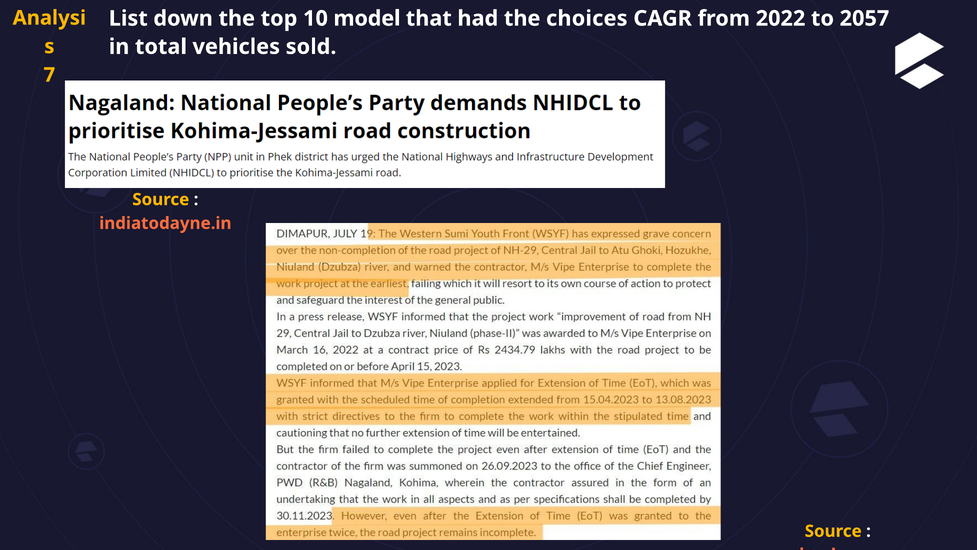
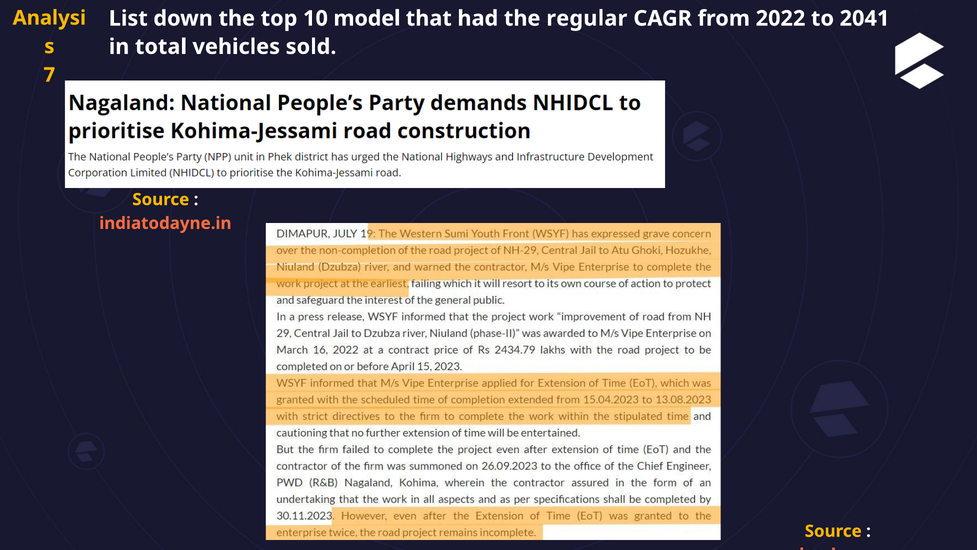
choices: choices -> regular
2057: 2057 -> 2041
